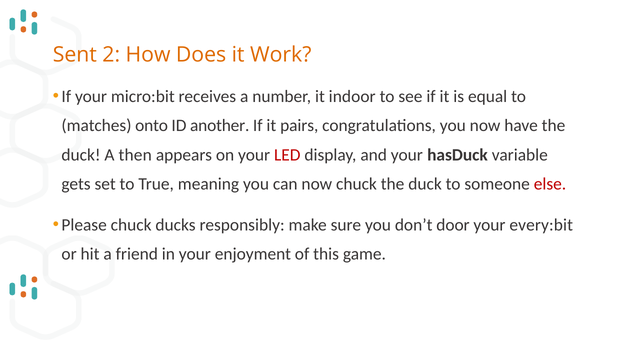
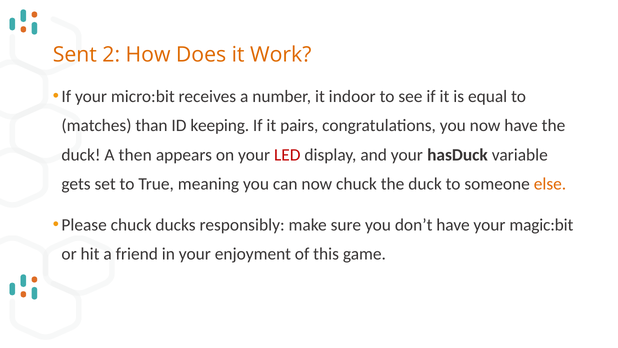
onto: onto -> than
another: another -> keeping
else colour: red -> orange
don’t door: door -> have
every:bit: every:bit -> magic:bit
